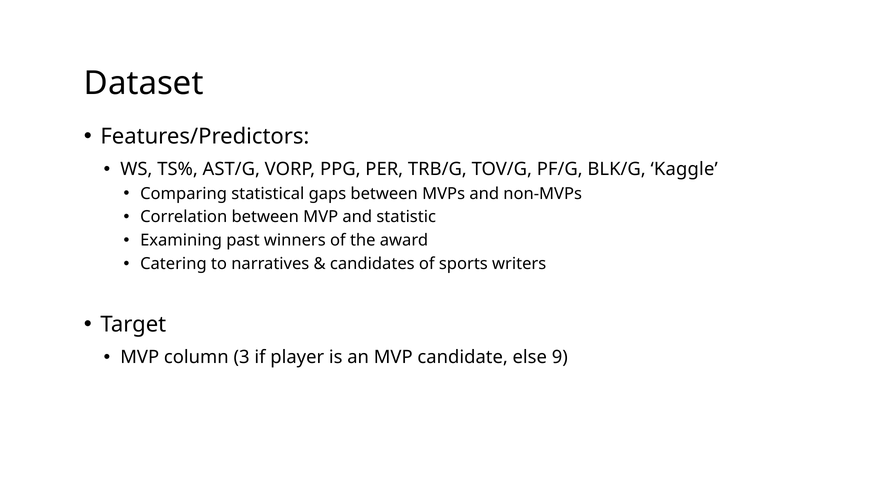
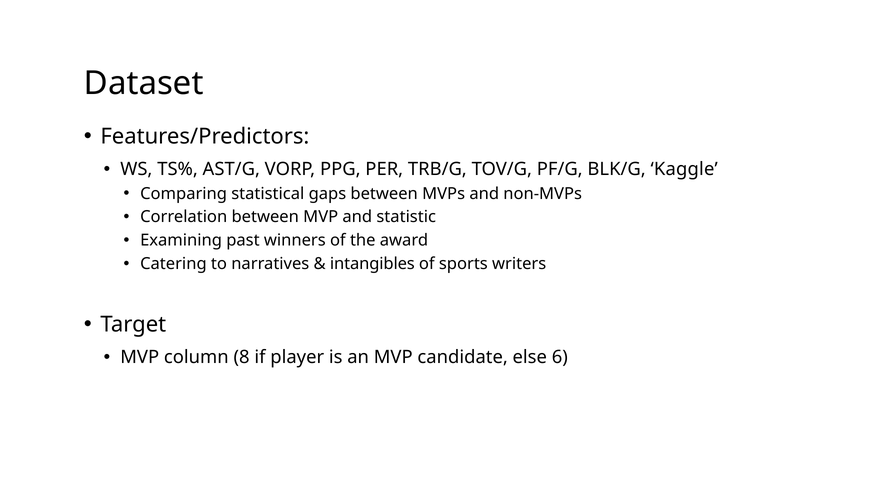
candidates: candidates -> intangibles
3: 3 -> 8
9: 9 -> 6
